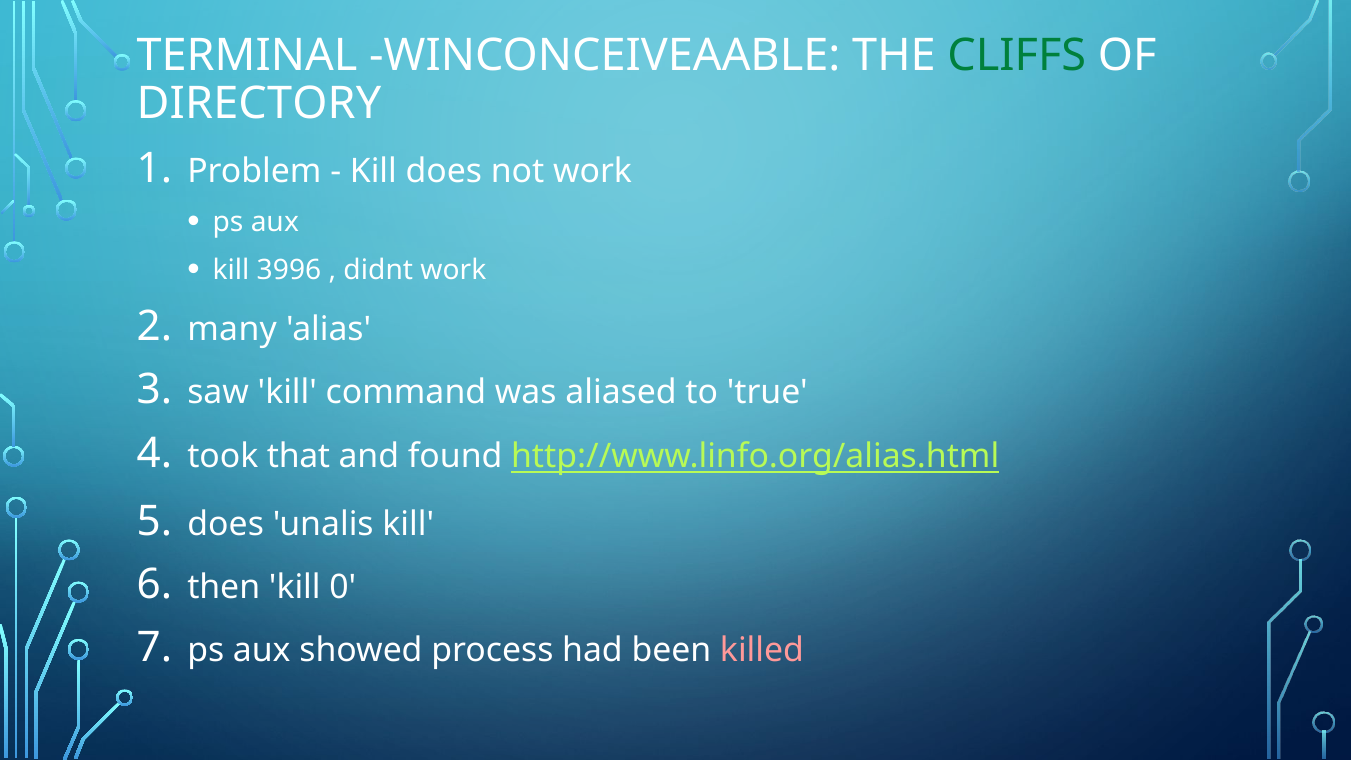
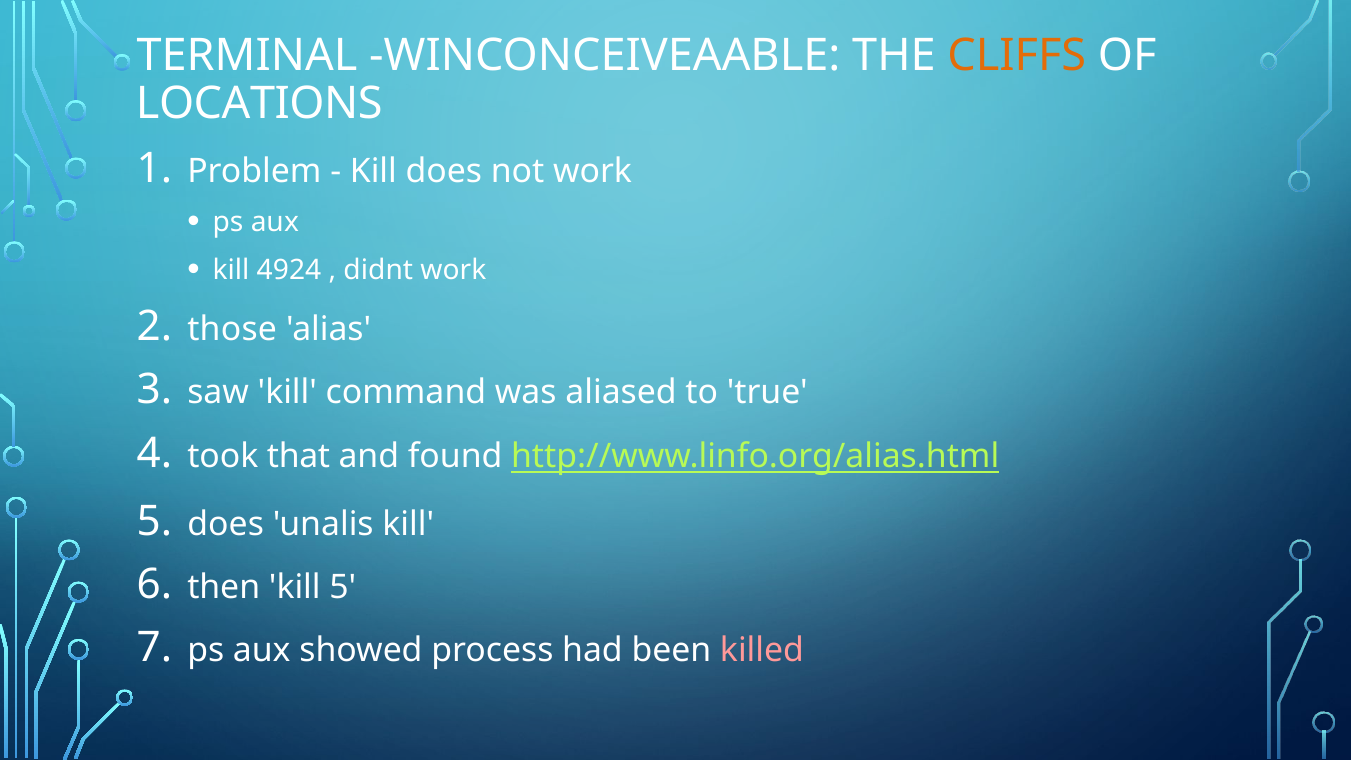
CLIFFS colour: green -> orange
DIRECTORY: DIRECTORY -> LOCATIONS
3996: 3996 -> 4924
many: many -> those
kill 0: 0 -> 5
